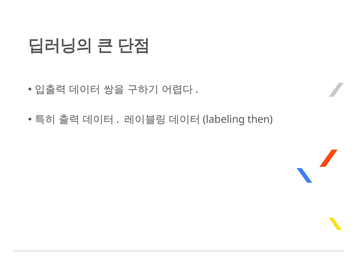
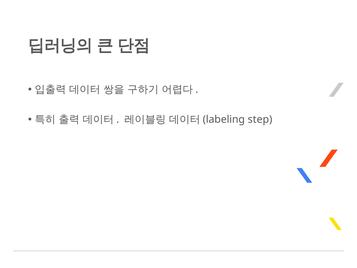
then: then -> step
